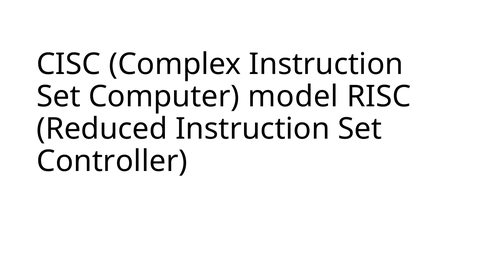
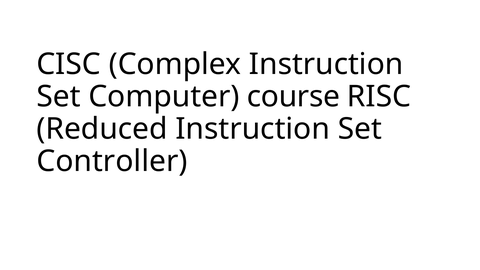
model: model -> course
